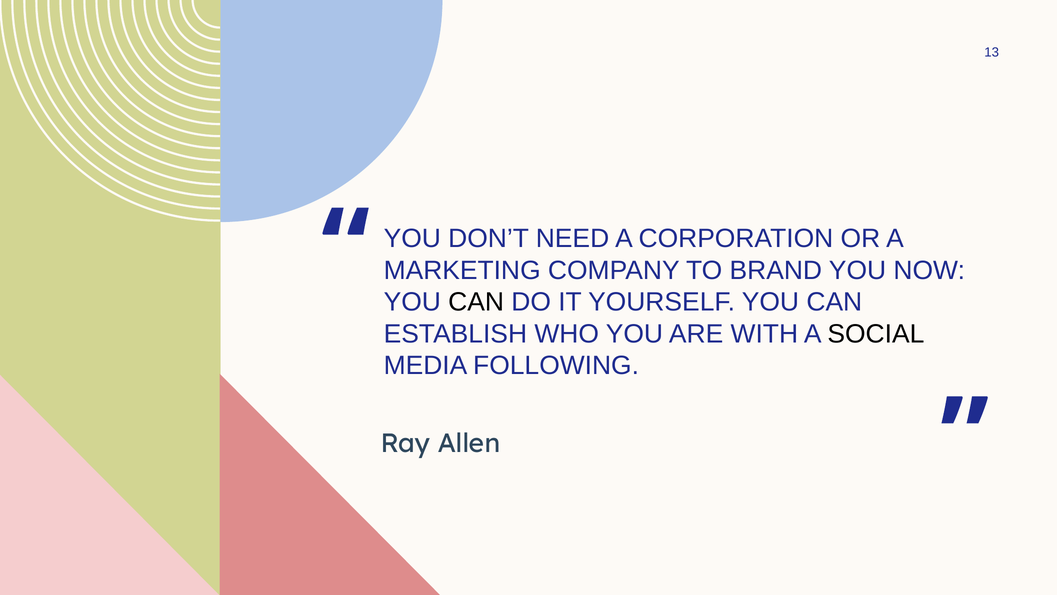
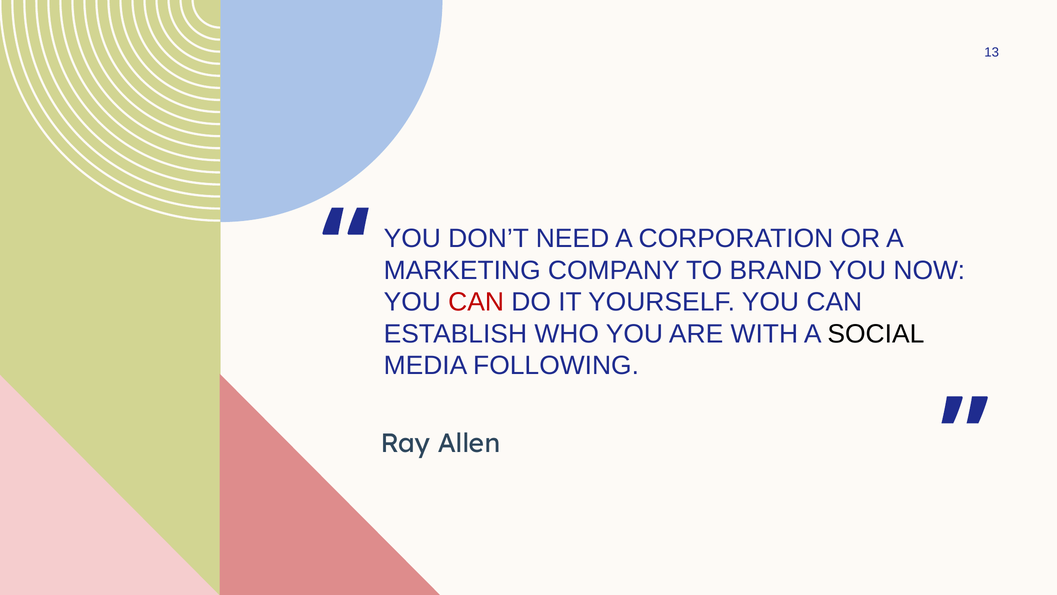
CAN at (476, 302) colour: black -> red
